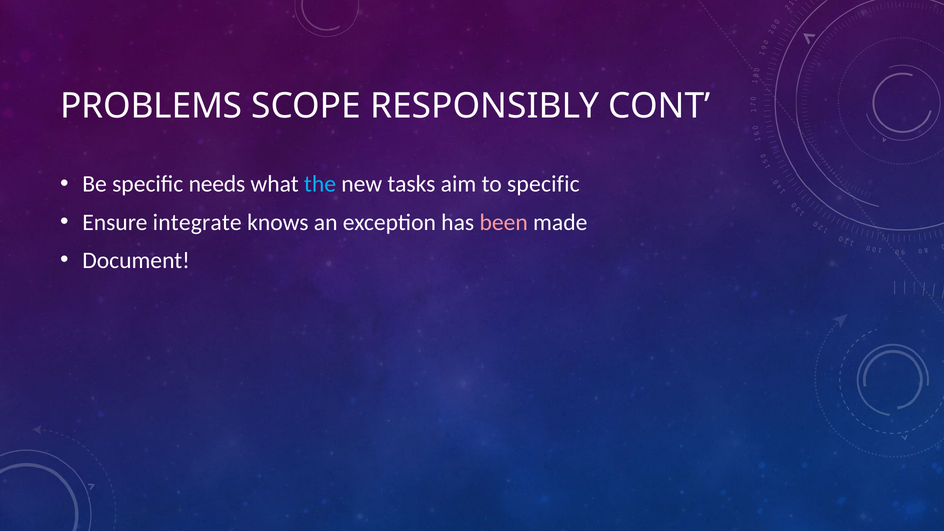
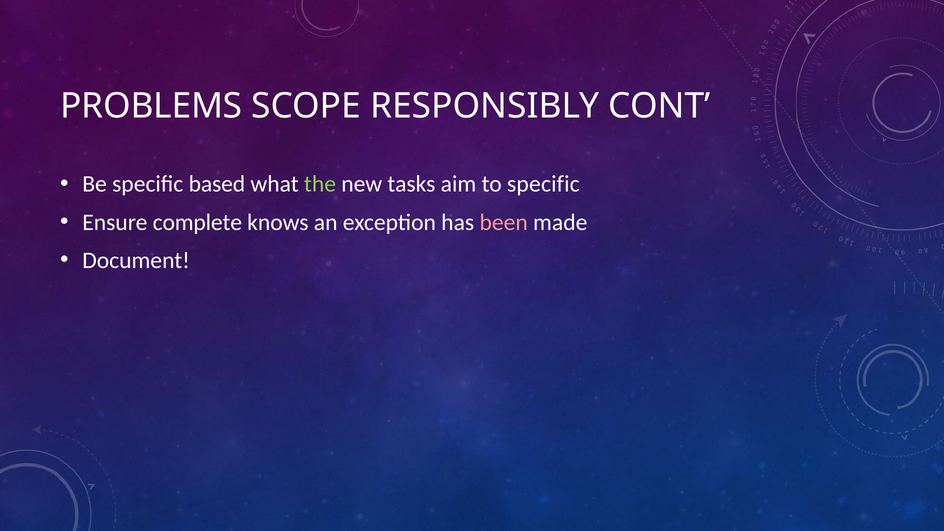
needs: needs -> based
the colour: light blue -> light green
integrate: integrate -> complete
